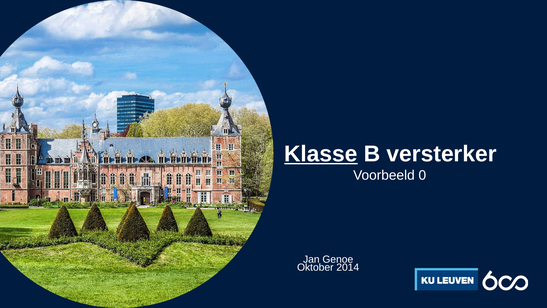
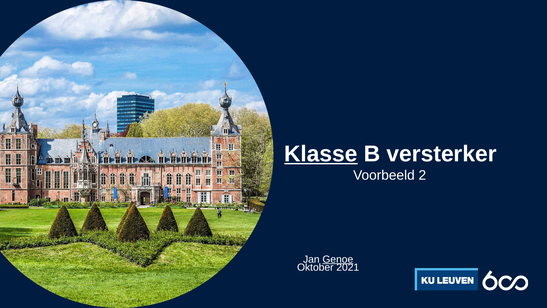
0: 0 -> 2
Genoe underline: none -> present
2014: 2014 -> 2021
